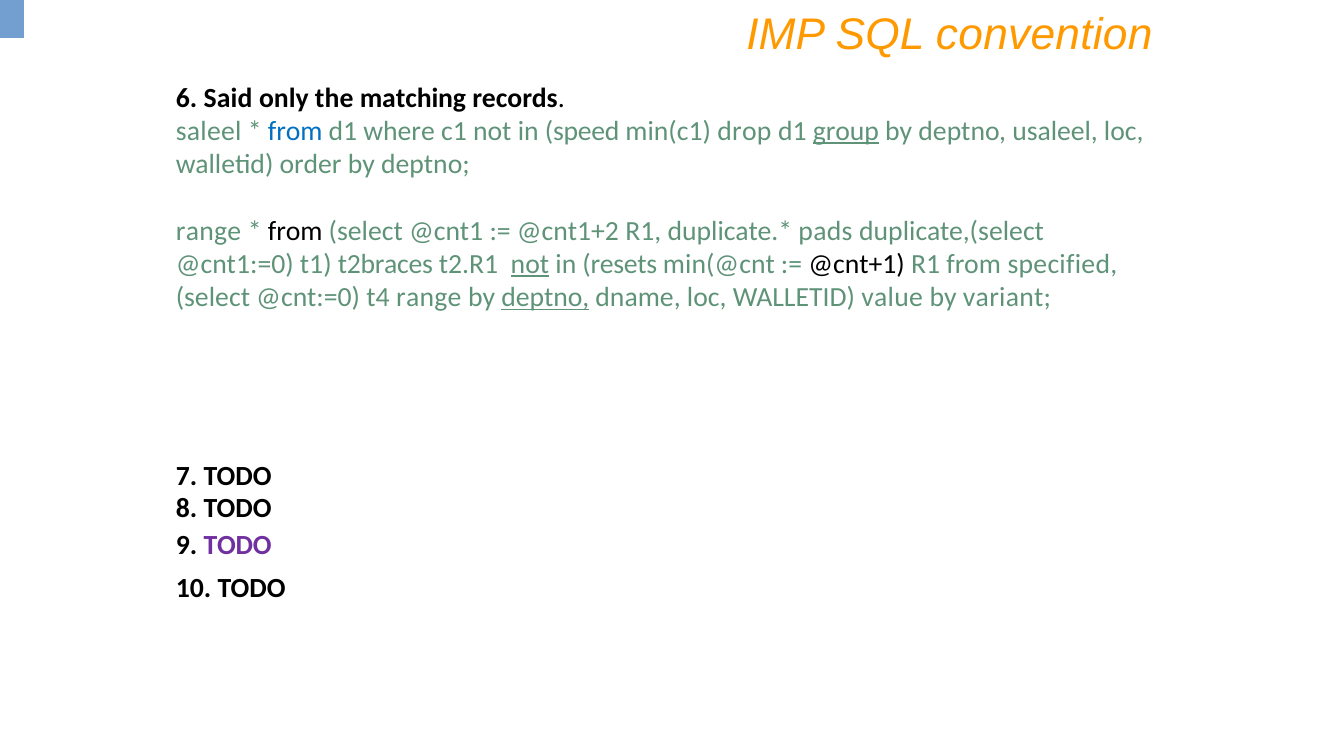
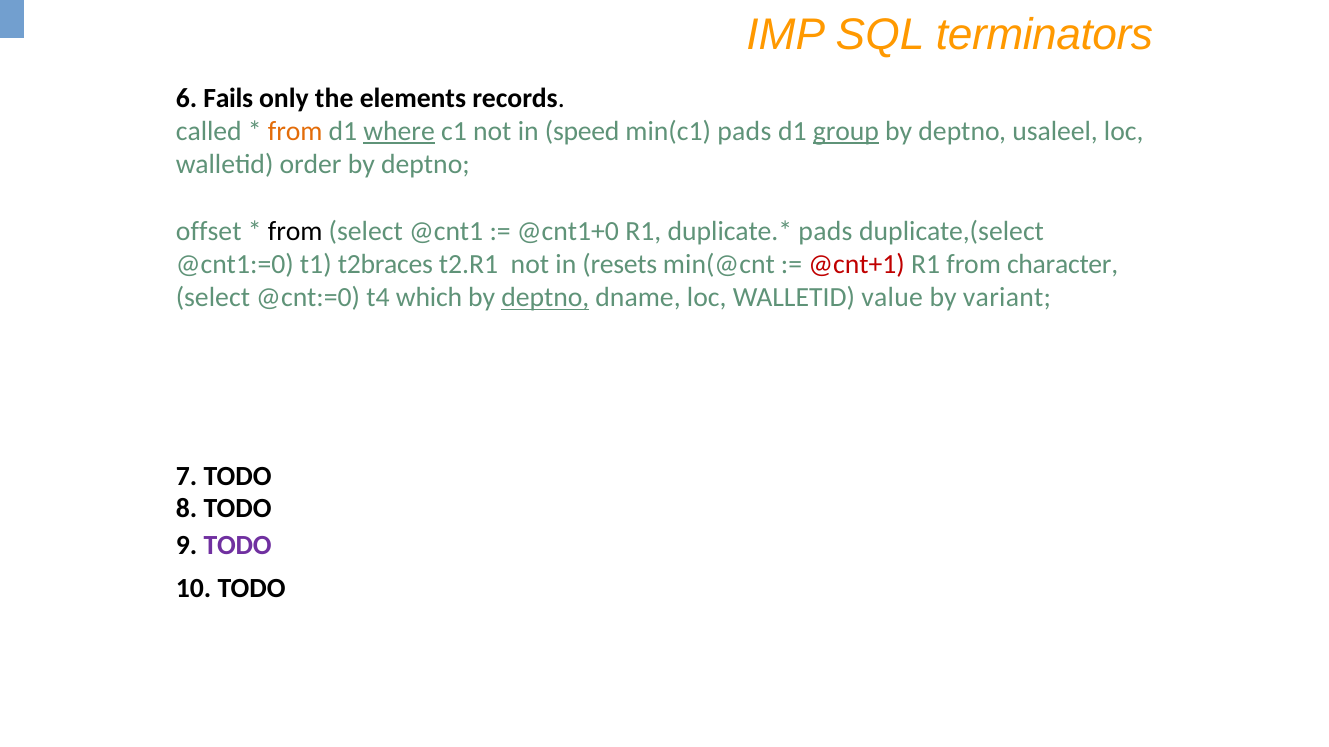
convention: convention -> terminators
Said: Said -> Fails
matching: matching -> elements
saleel: saleel -> called
from at (295, 131) colour: blue -> orange
where underline: none -> present
min(c1 drop: drop -> pads
range at (209, 231): range -> offset
@cnt1+2: @cnt1+2 -> @cnt1+0
not at (530, 264) underline: present -> none
@cnt+1 colour: black -> red
specified: specified -> character
t4 range: range -> which
